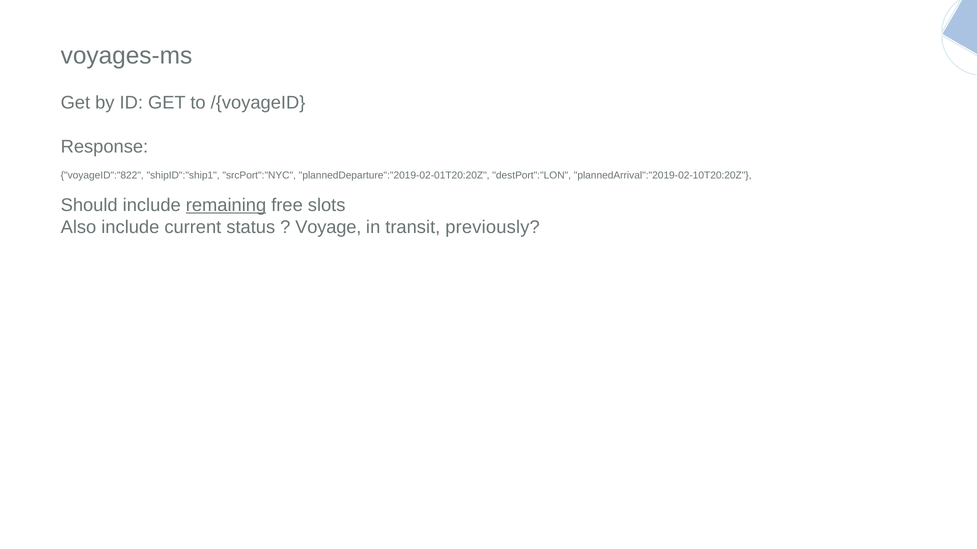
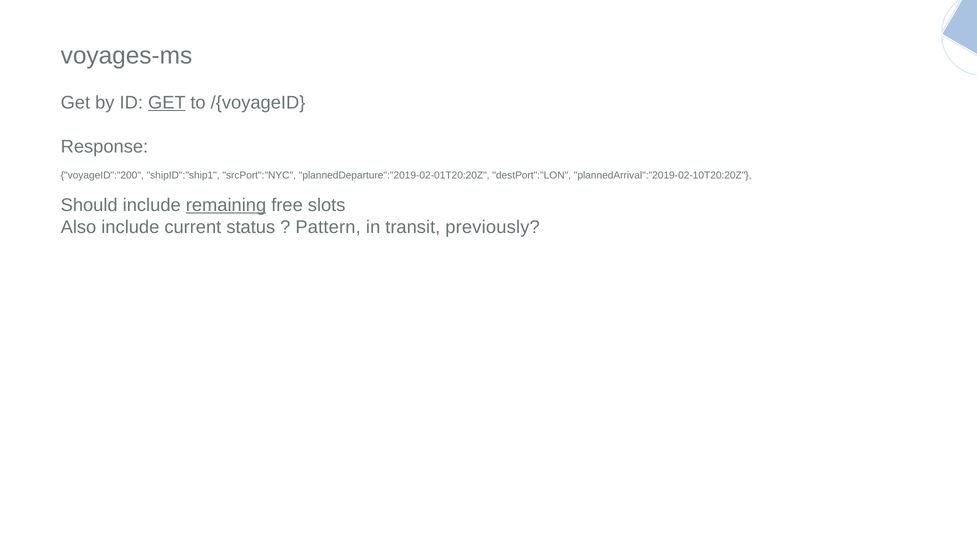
GET at (167, 103) underline: none -> present
voyageID":"822: voyageID":"822 -> voyageID":"200
Voyage: Voyage -> Pattern
